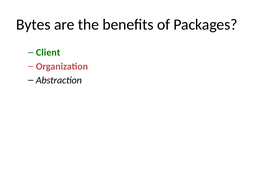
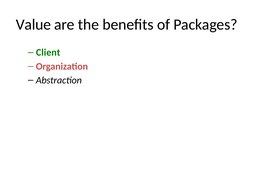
Bytes: Bytes -> Value
